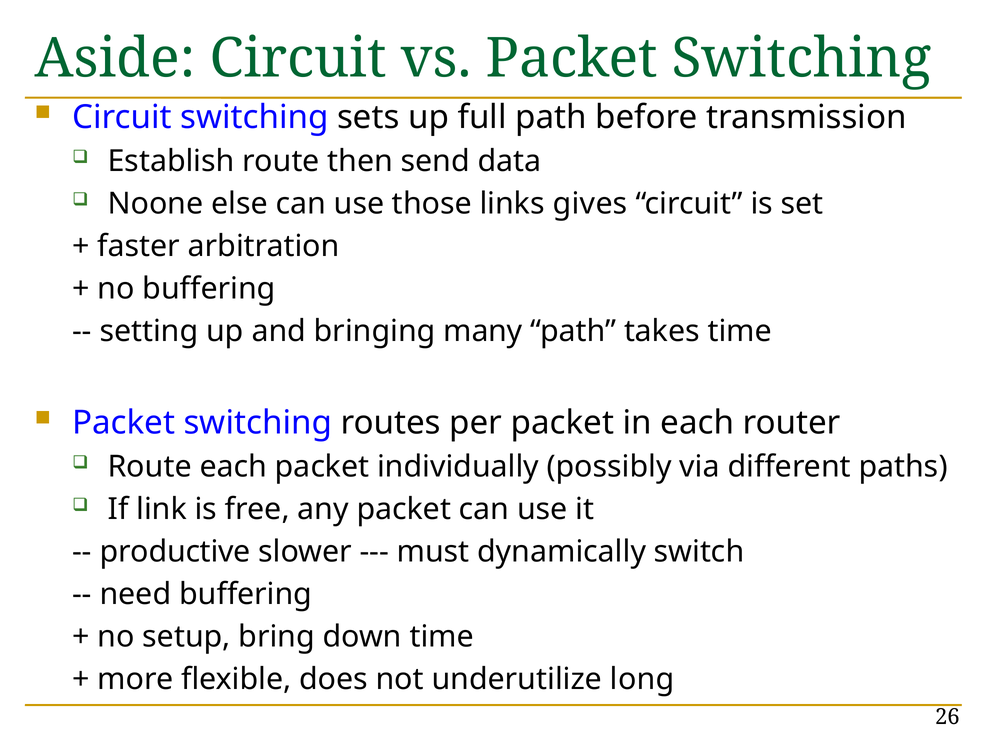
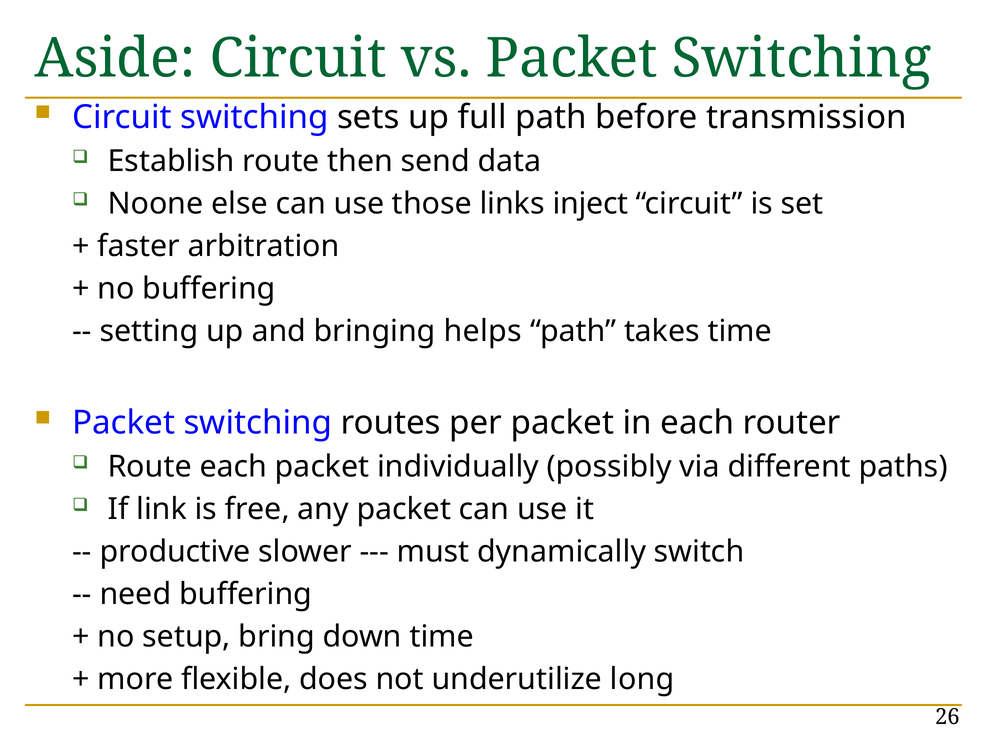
gives: gives -> inject
many: many -> helps
